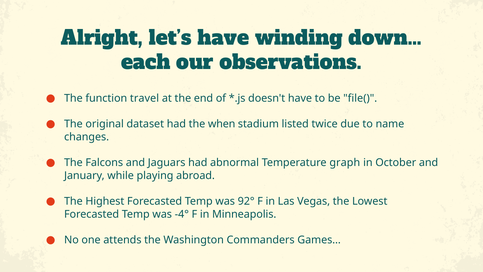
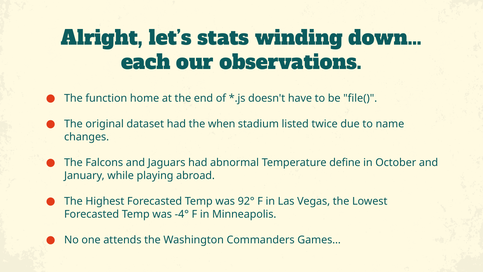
let’s have: have -> stats
travel: travel -> home
graph: graph -> define
